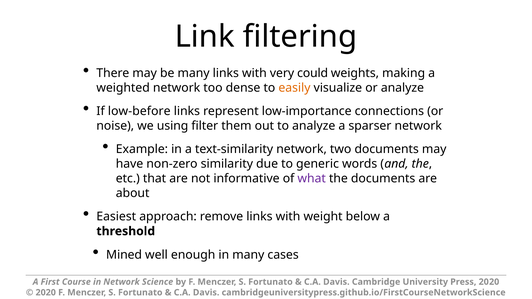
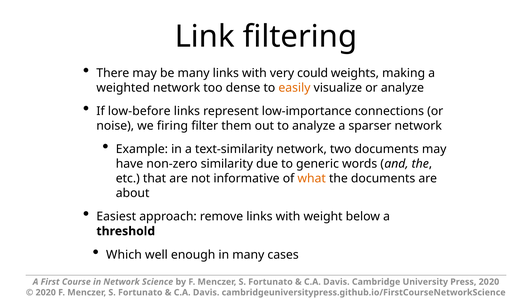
using: using -> firing
what colour: purple -> orange
Mined: Mined -> Which
